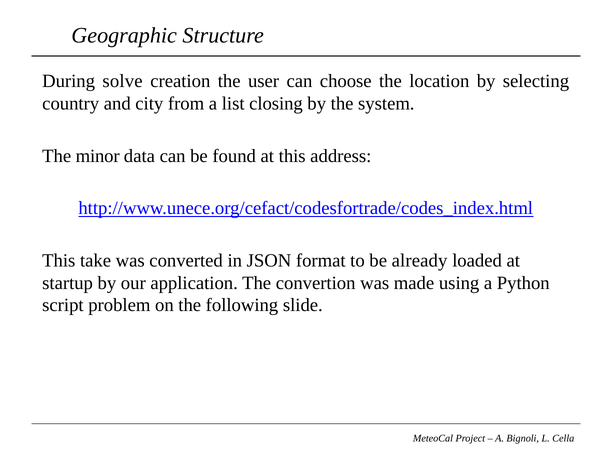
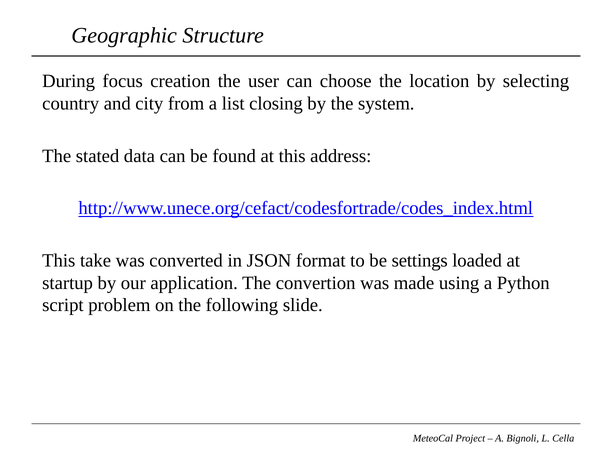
solve: solve -> focus
minor: minor -> stated
already: already -> settings
